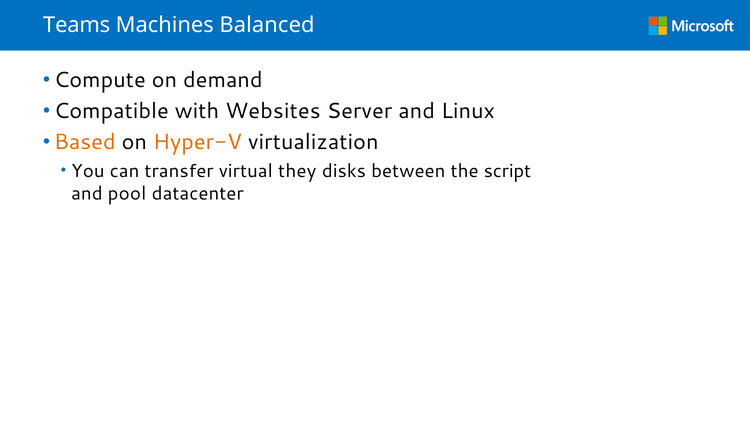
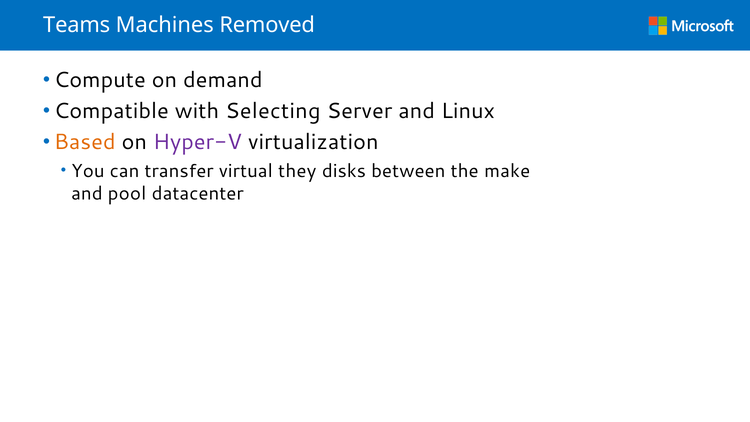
Balanced: Balanced -> Removed
Websites: Websites -> Selecting
Hyper-V colour: orange -> purple
script: script -> make
